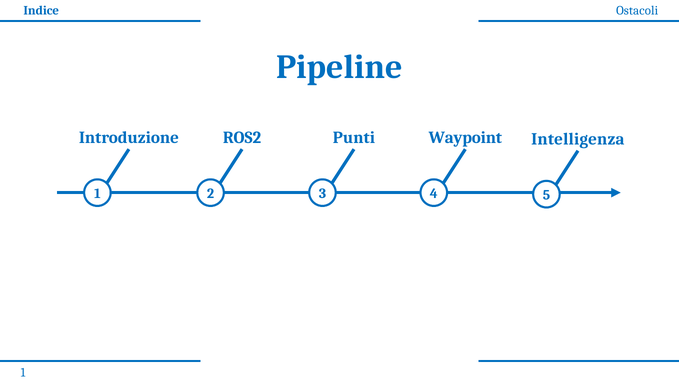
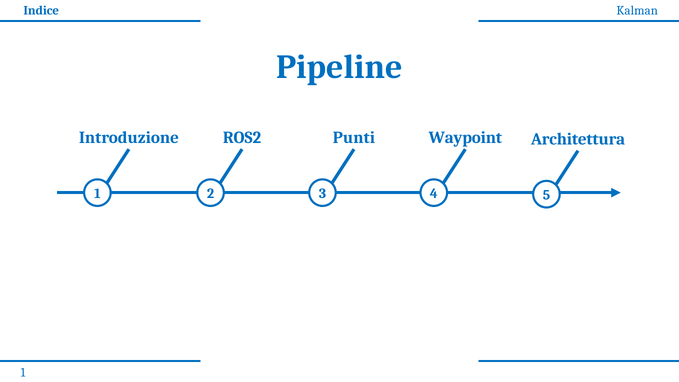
Ostacoli: Ostacoli -> Kalman
Intelligenza: Intelligenza -> Architettura
